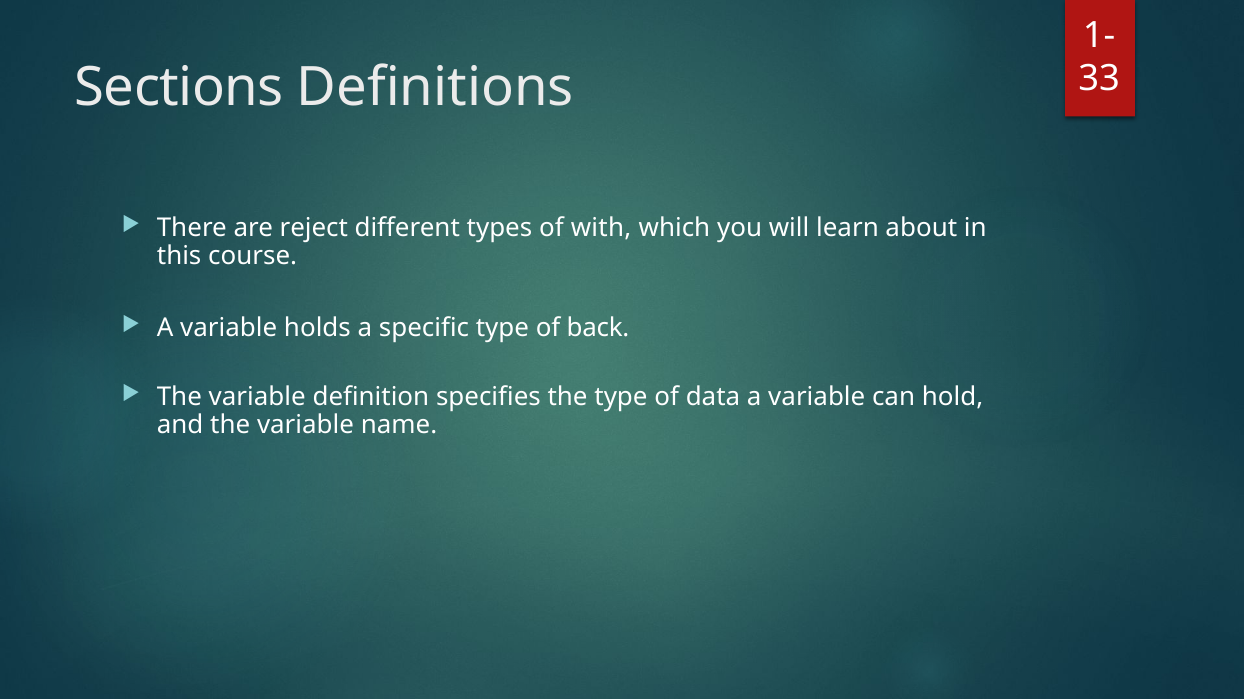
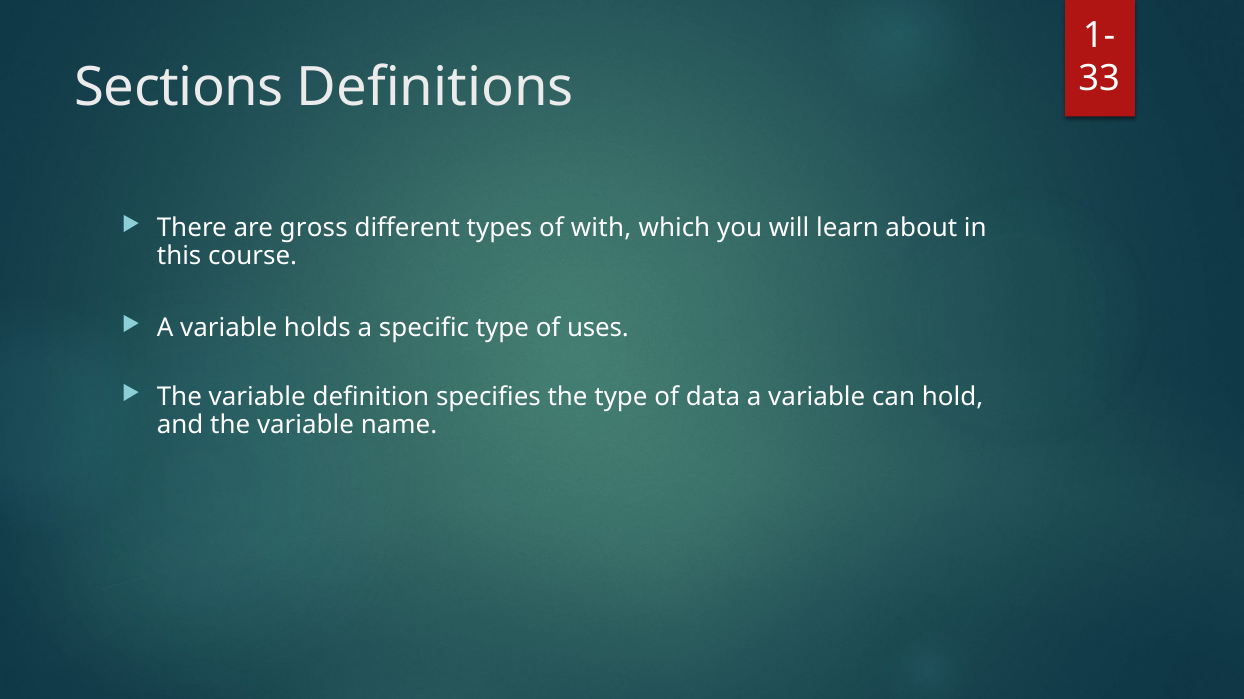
reject: reject -> gross
back: back -> uses
